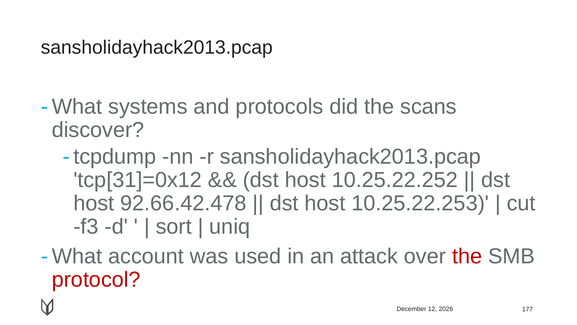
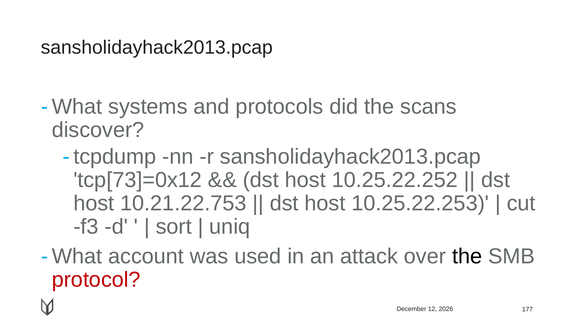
tcp[31]=0x12: tcp[31]=0x12 -> tcp[73]=0x12
92.66.42.478: 92.66.42.478 -> 10.21.22.753
the at (467, 256) colour: red -> black
